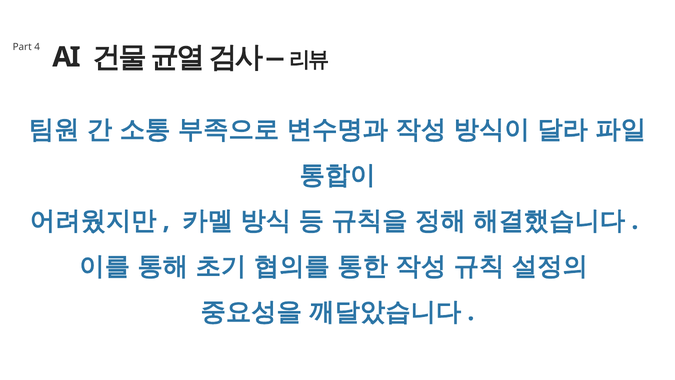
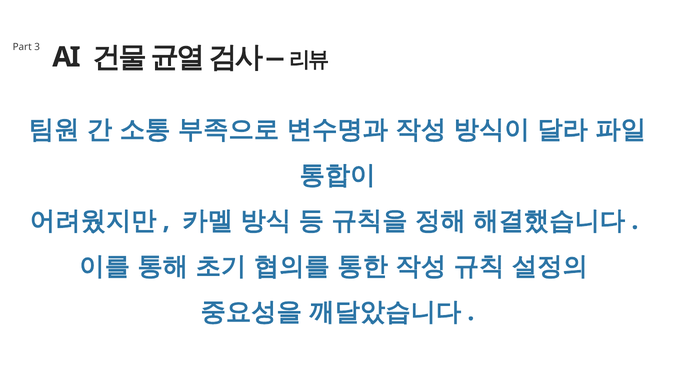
4: 4 -> 3
